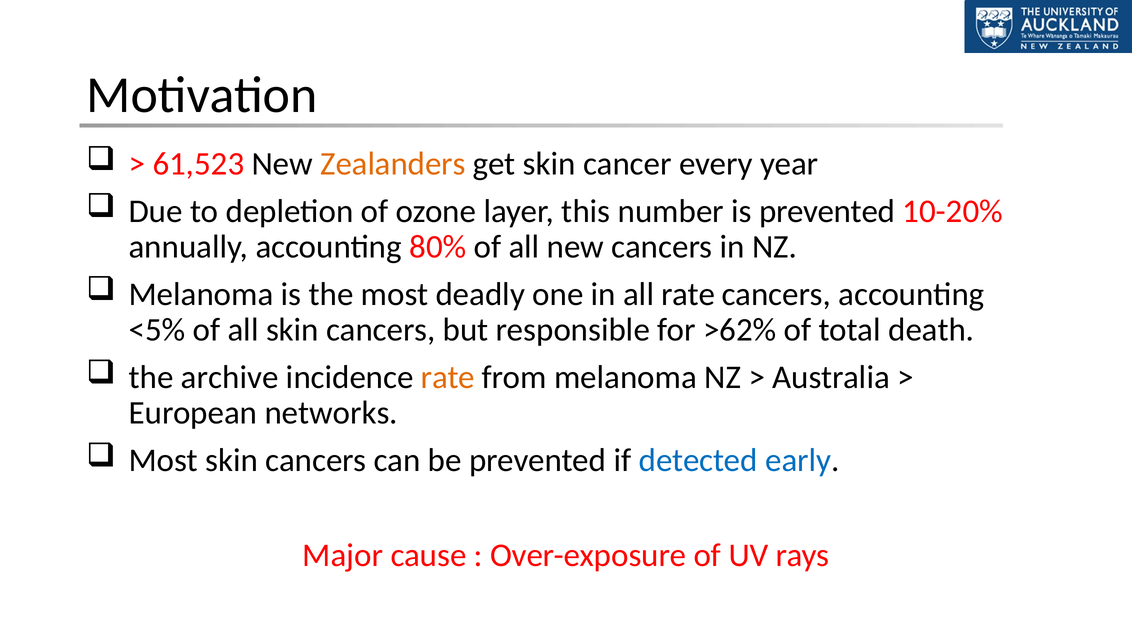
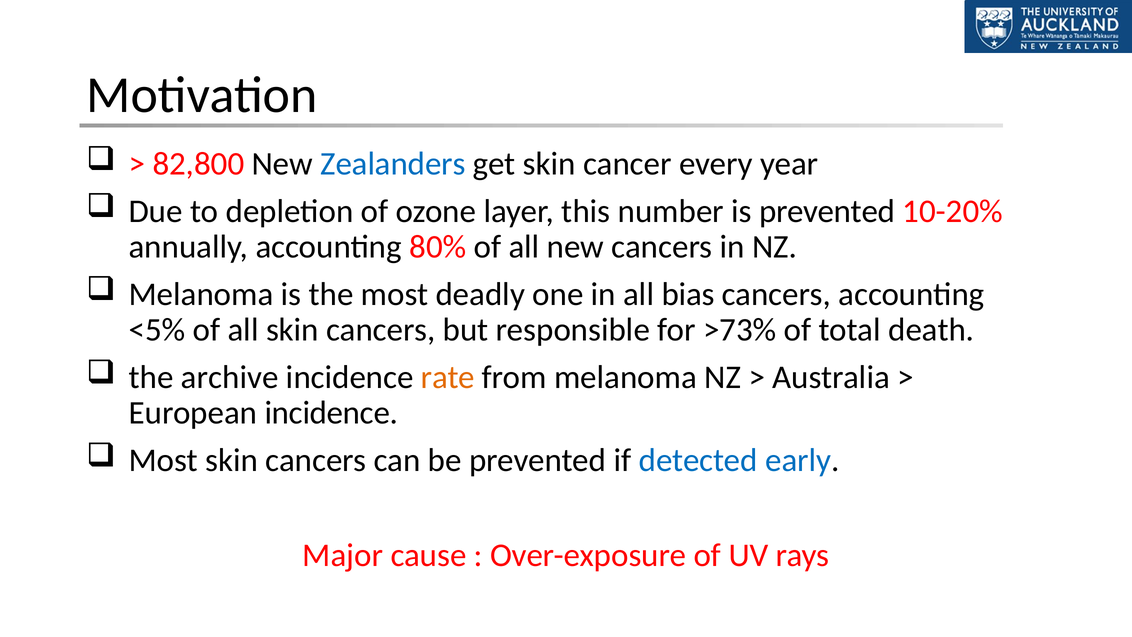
61,523: 61,523 -> 82,800
Zealanders colour: orange -> blue
all rate: rate -> bias
>62%: >62% -> >73%
European networks: networks -> incidence
